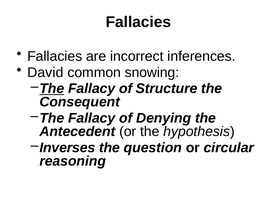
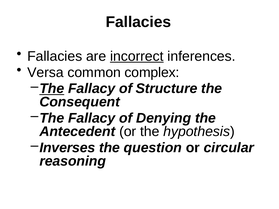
incorrect underline: none -> present
David: David -> Versa
snowing: snowing -> complex
